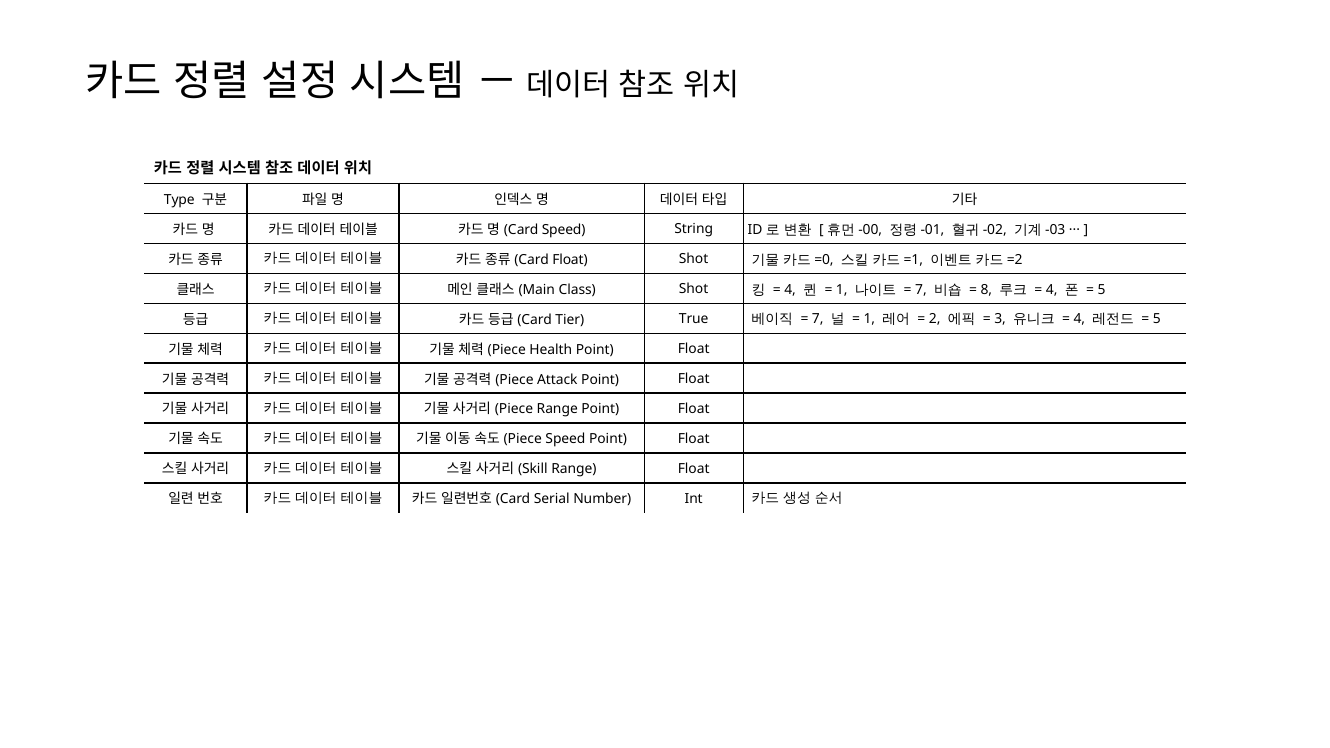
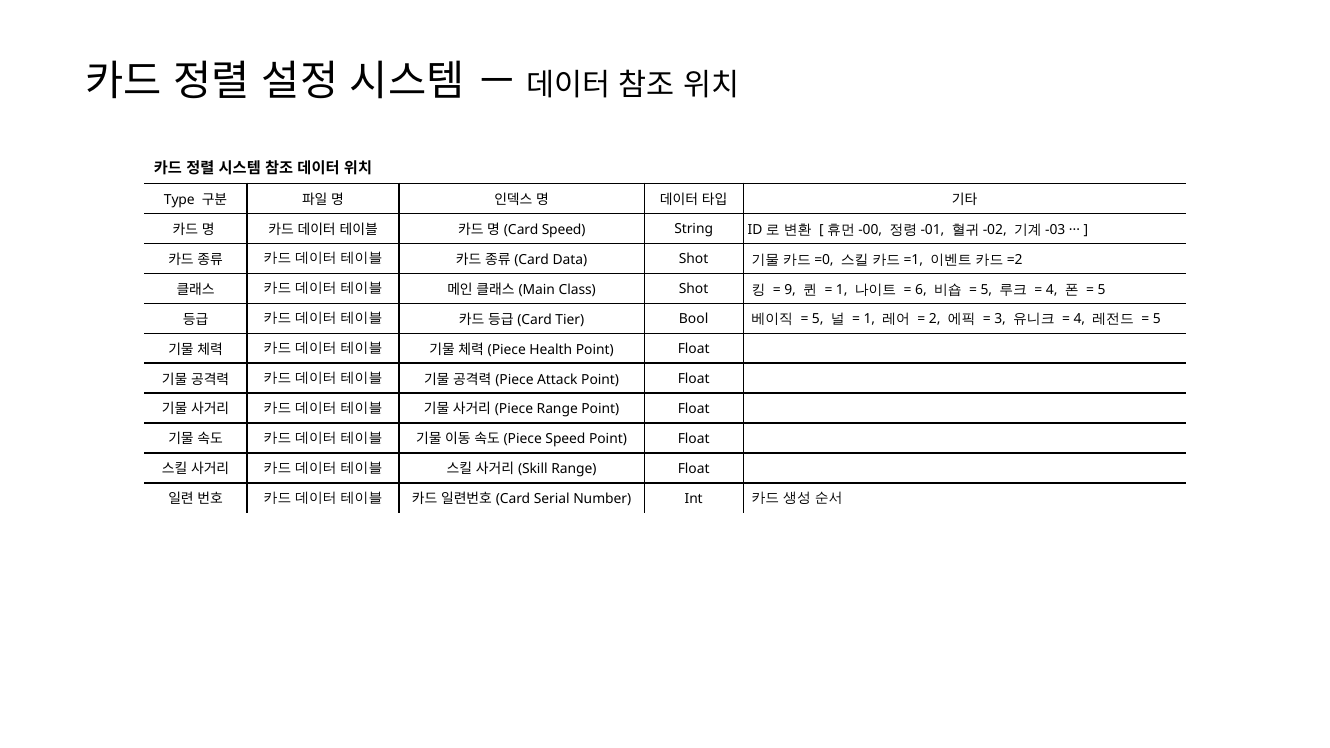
Float at (570, 260): Float -> Data
4 at (790, 289): 4 -> 9
7 at (921, 289): 7 -> 6
8 at (986, 289): 8 -> 5
True: True -> Bool
7 at (818, 319): 7 -> 5
